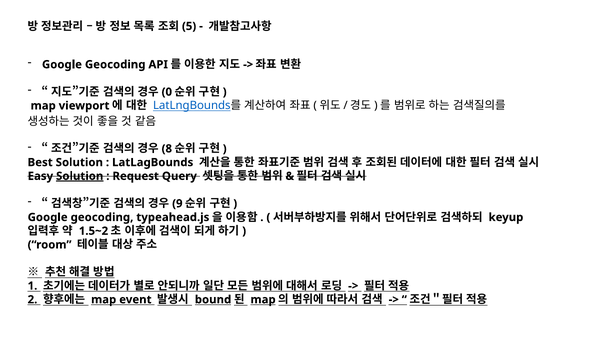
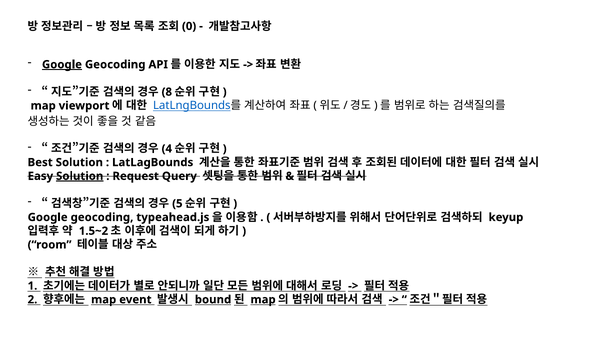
5: 5 -> 0
Google at (62, 65) underline: none -> present
0: 0 -> 8
8: 8 -> 4
9: 9 -> 5
